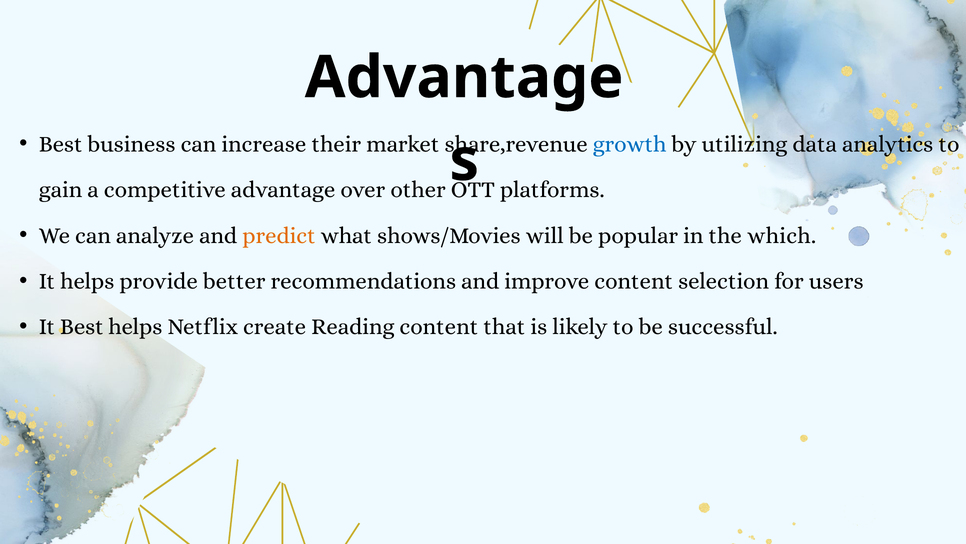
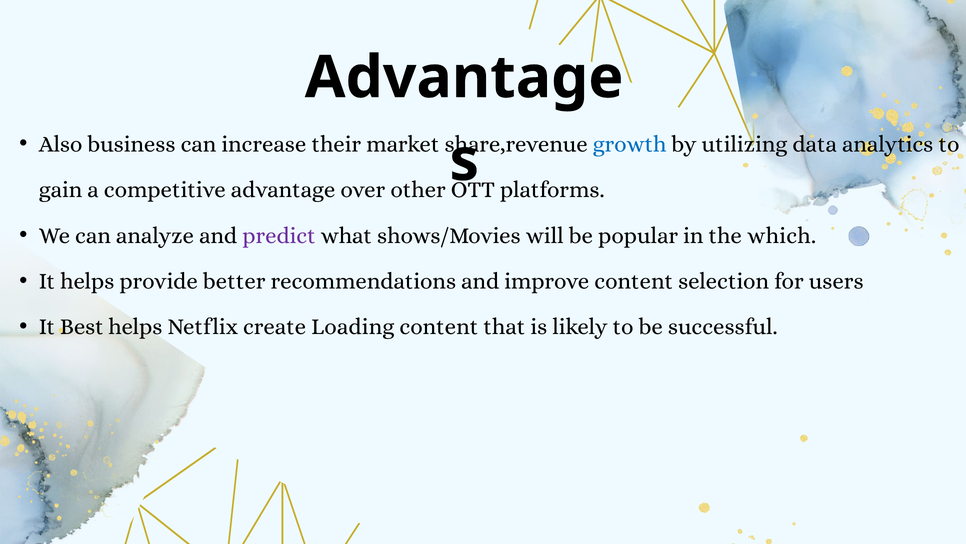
Best at (61, 144): Best -> Also
predict colour: orange -> purple
Reading: Reading -> Loading
